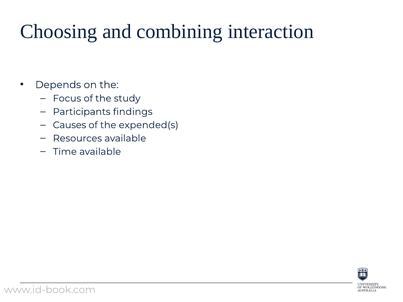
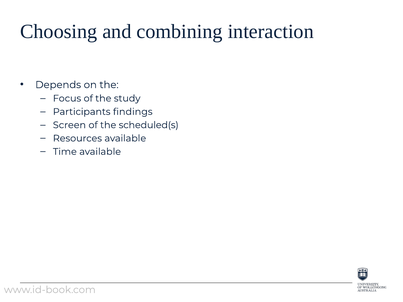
Causes: Causes -> Screen
expended(s: expended(s -> scheduled(s
